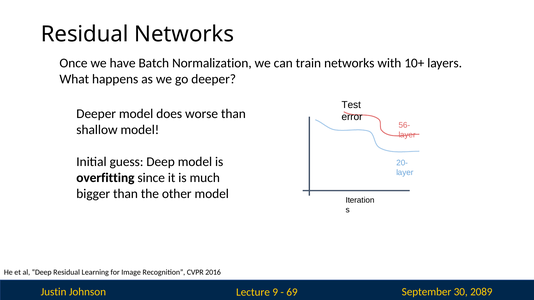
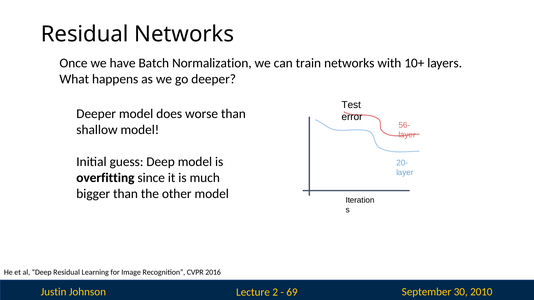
9: 9 -> 2
2089: 2089 -> 2010
